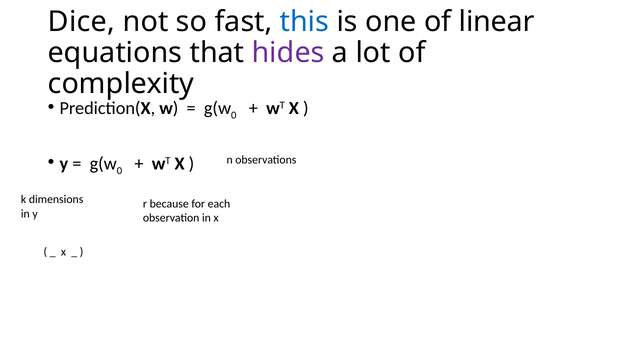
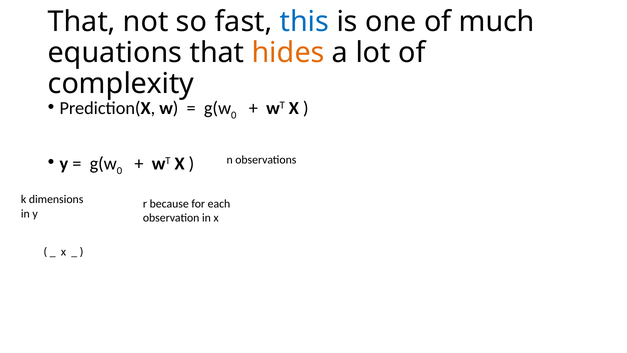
Dice at (82, 22): Dice -> That
linear: linear -> much
hides colour: purple -> orange
